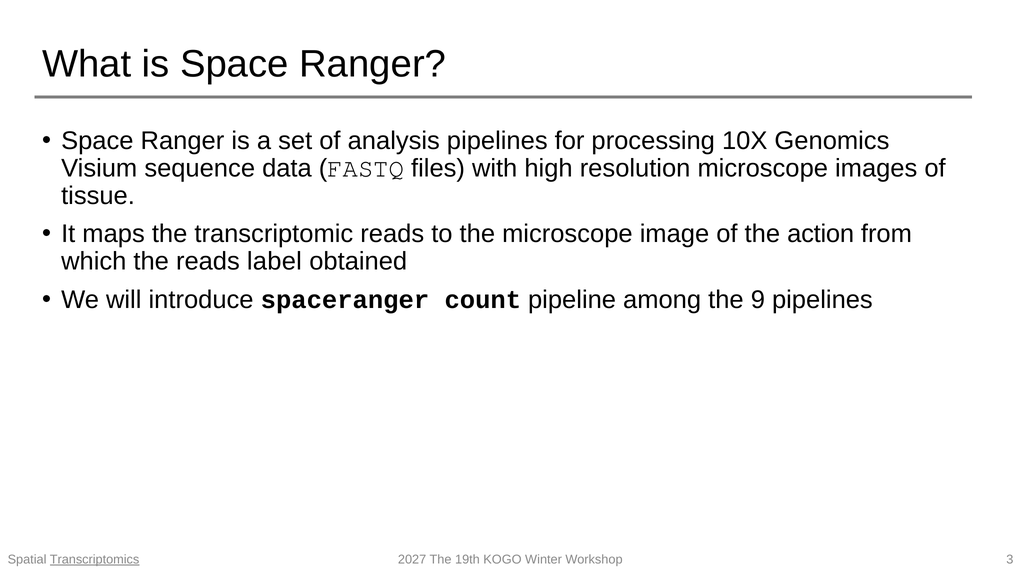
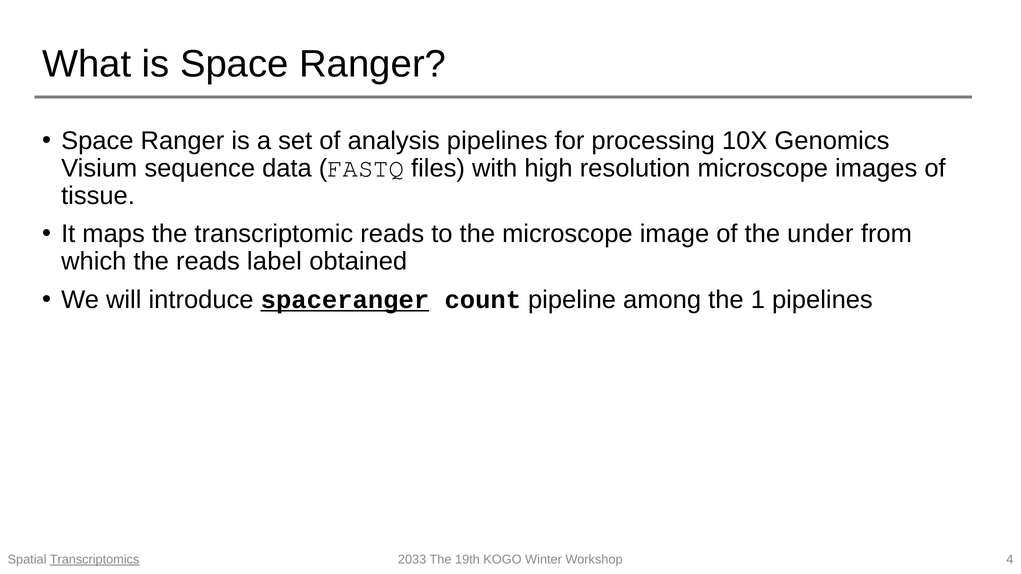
action: action -> under
spaceranger underline: none -> present
9: 9 -> 1
2027: 2027 -> 2033
3: 3 -> 4
